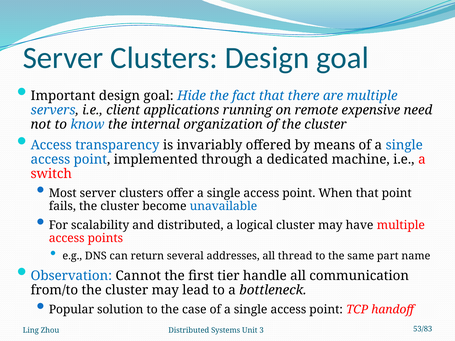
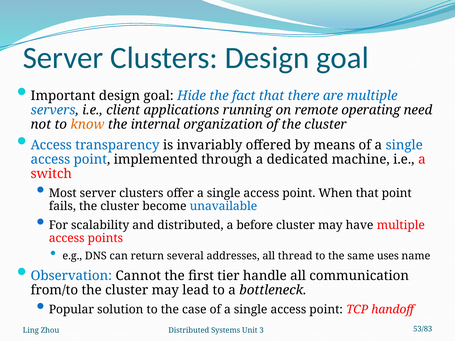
expensive: expensive -> operating
know colour: blue -> orange
logical: logical -> before
part: part -> uses
